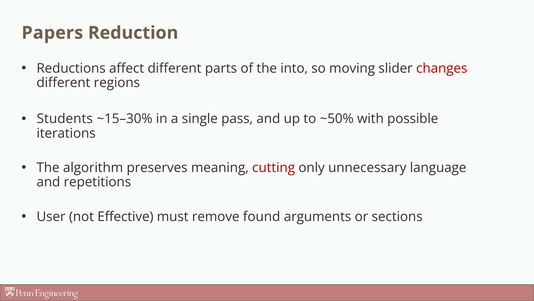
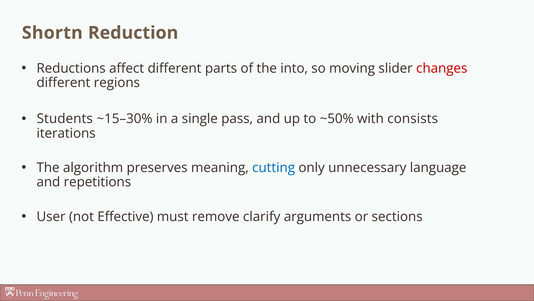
Papers: Papers -> Shortn
possible: possible -> consists
cutting colour: red -> blue
found: found -> clarify
